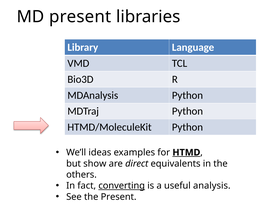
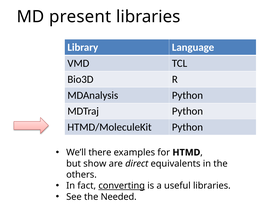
ideas: ideas -> there
HTMD underline: present -> none
useful analysis: analysis -> libraries
the Present: Present -> Needed
